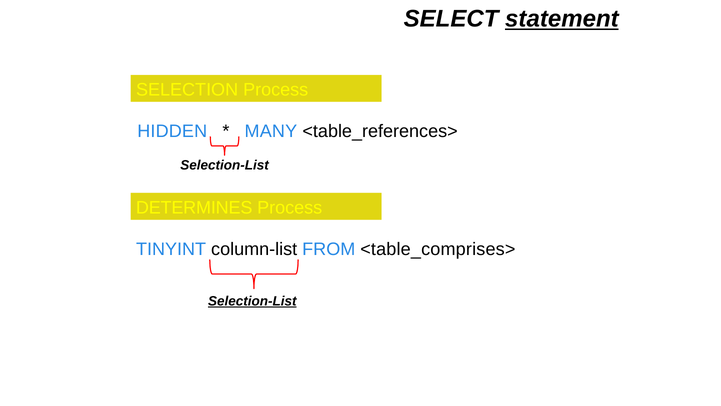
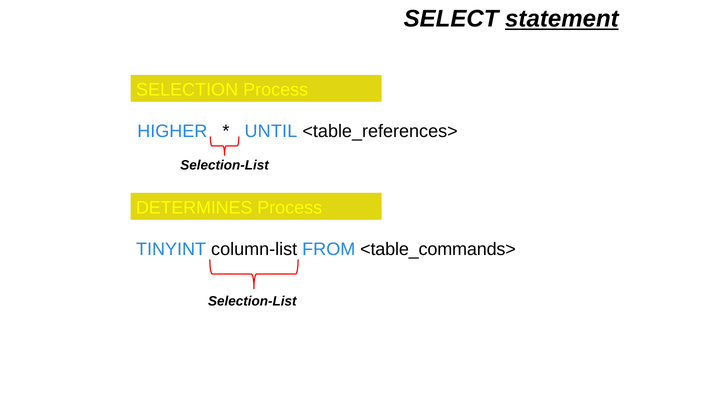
HIDDEN: HIDDEN -> HIGHER
MANY: MANY -> UNTIL
<table_comprises>: <table_comprises> -> <table_commands>
Selection-List at (252, 301) underline: present -> none
